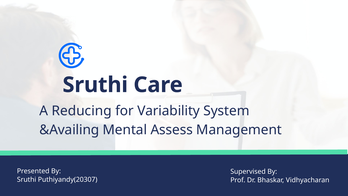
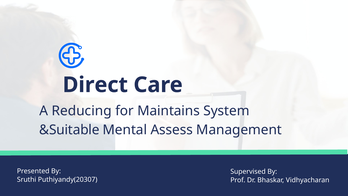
Sruthi at (95, 85): Sruthi -> Direct
Variability: Variability -> Maintains
&Availing: &Availing -> &Suitable
